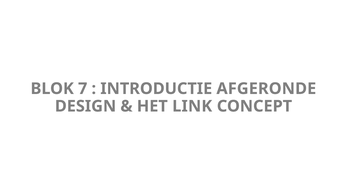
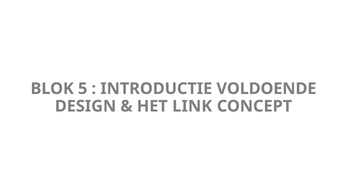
7: 7 -> 5
AFGERONDE: AFGERONDE -> VOLDOENDE
